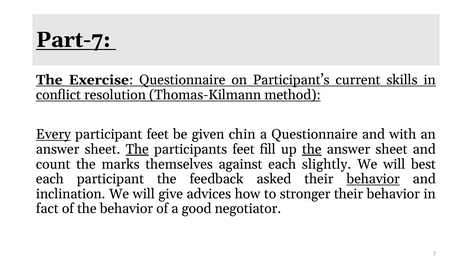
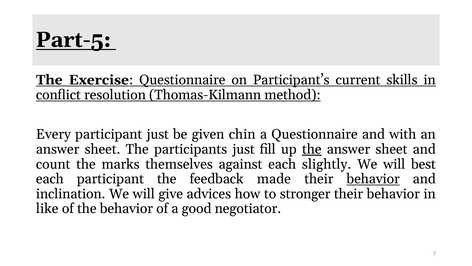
Part-7: Part-7 -> Part-5
Every underline: present -> none
participant feet: feet -> just
The at (137, 149) underline: present -> none
participants feet: feet -> just
asked: asked -> made
fact: fact -> like
